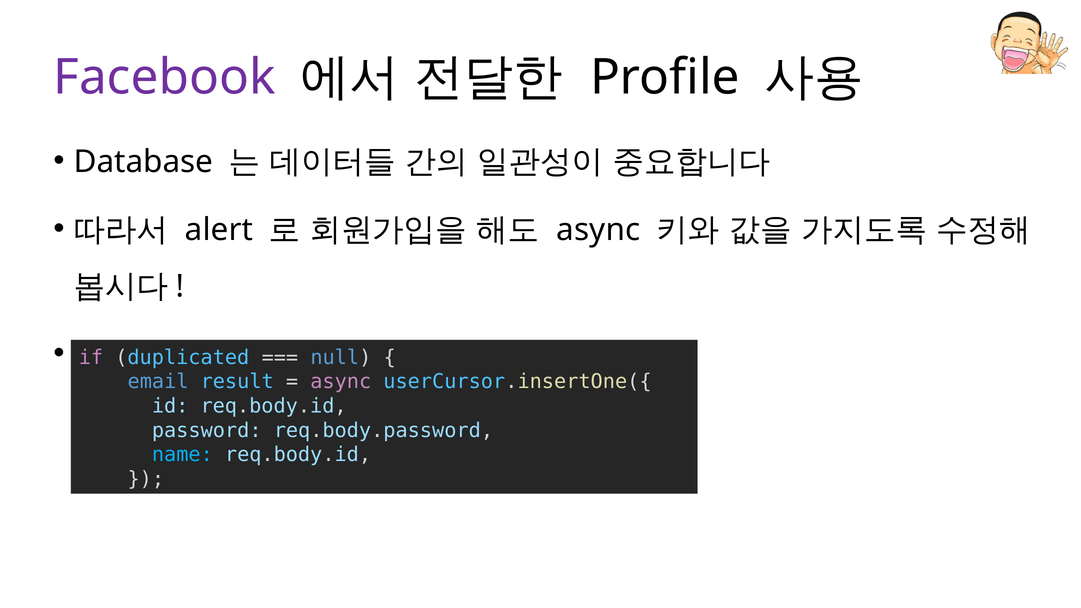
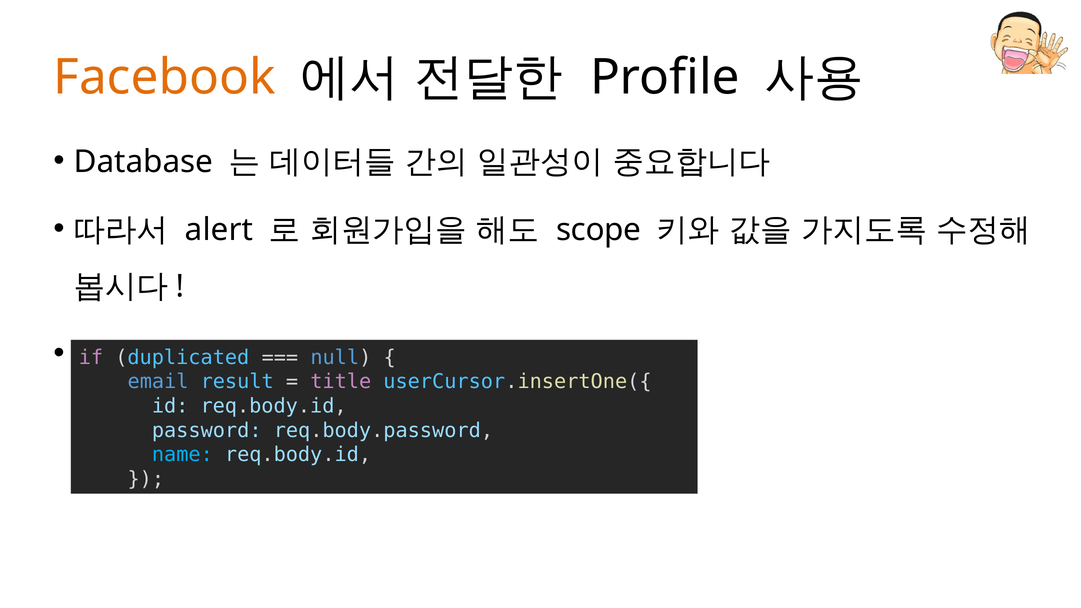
Facebook colour: purple -> orange
async at (598, 230): async -> scope
async at (341, 382): async -> title
